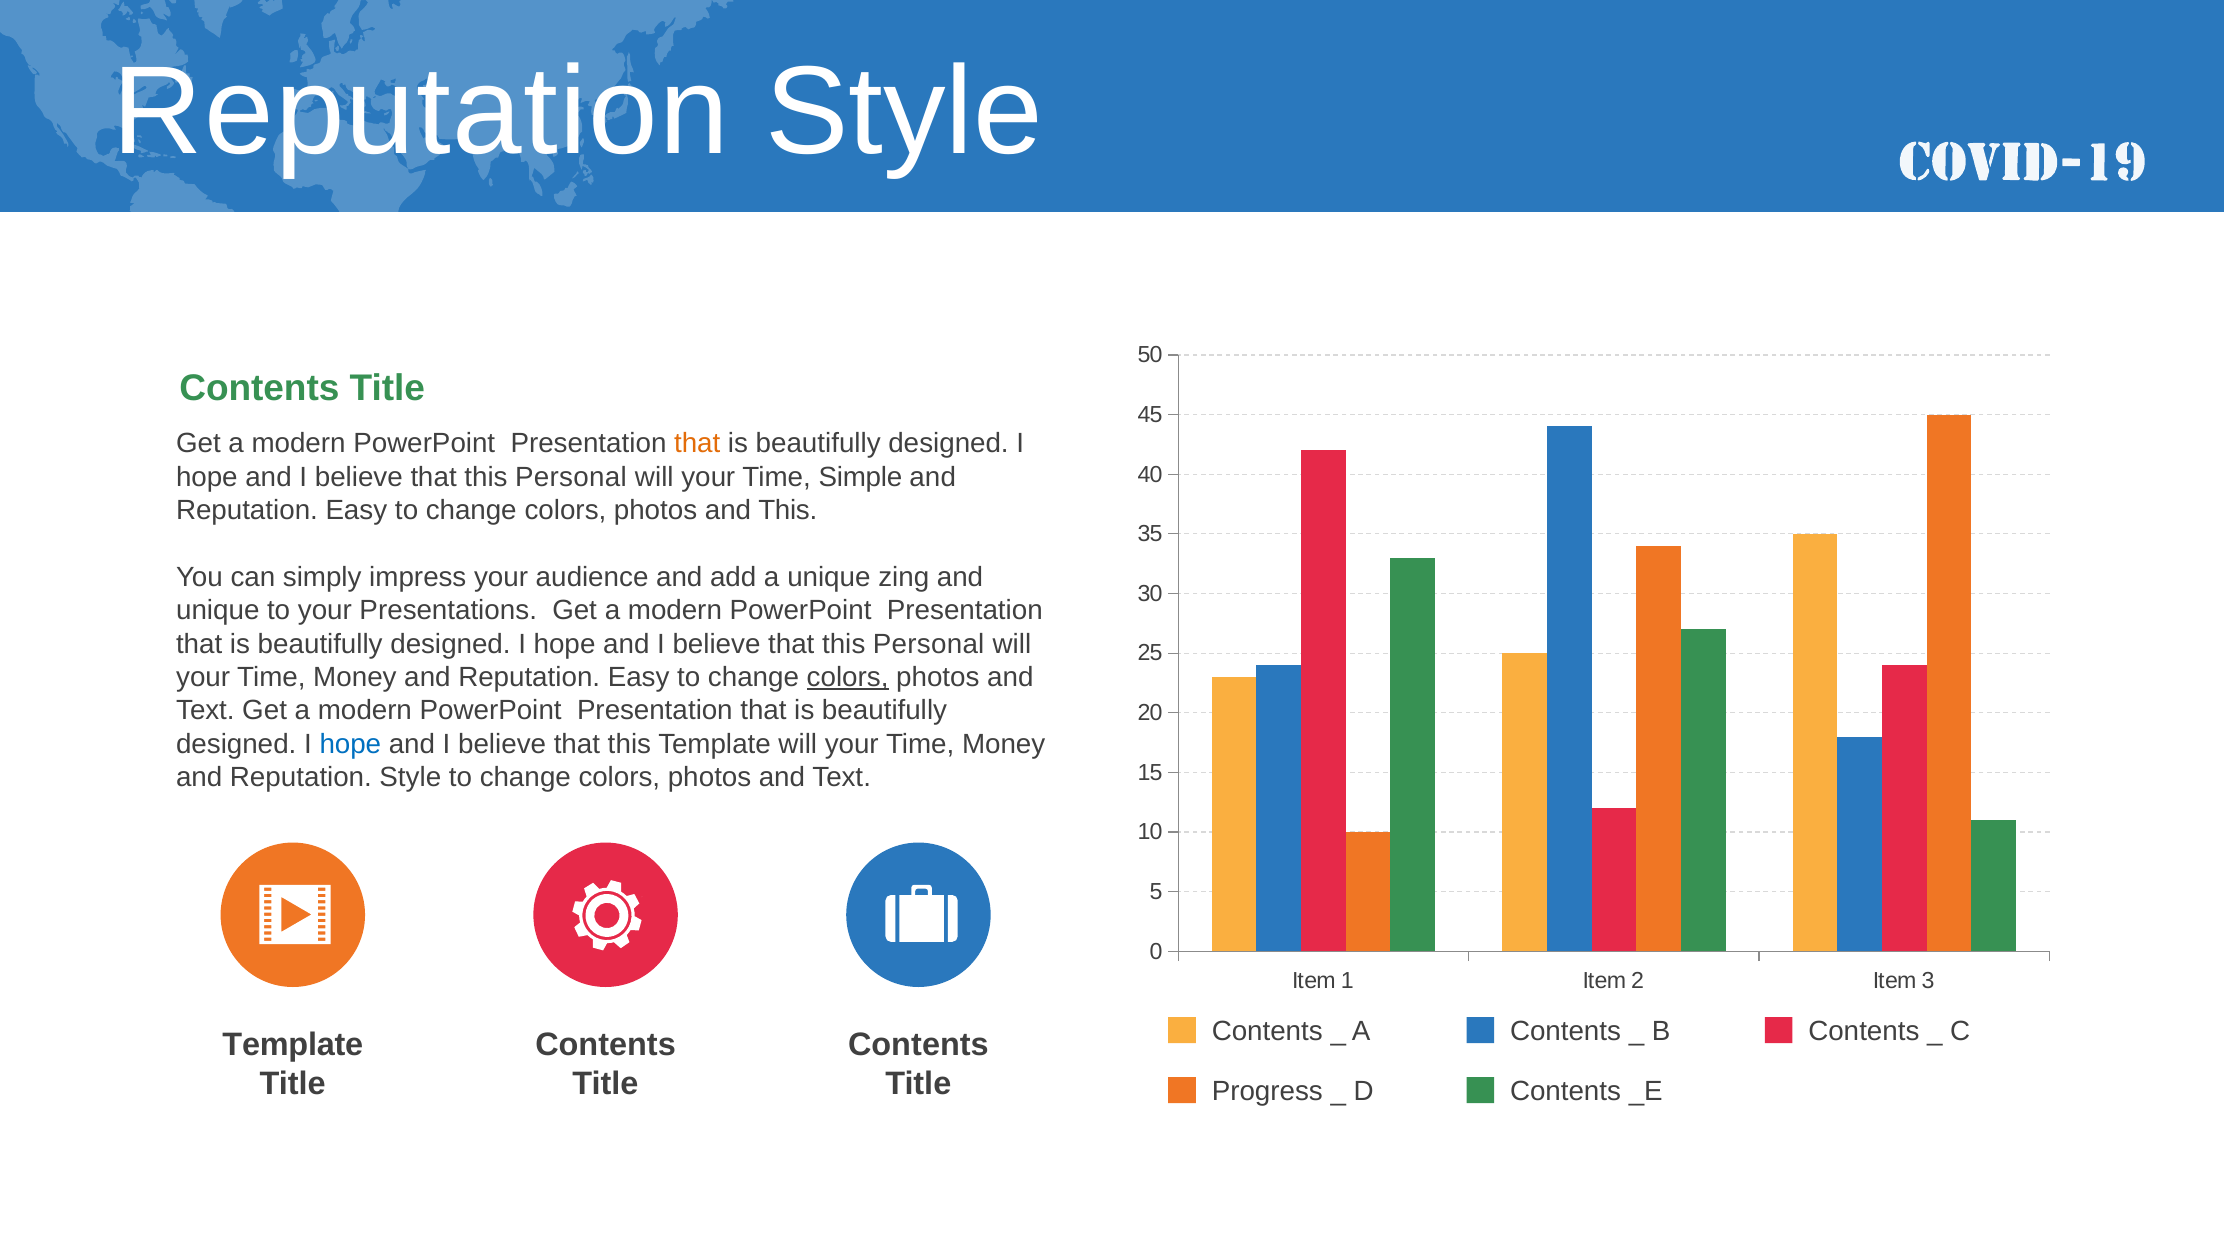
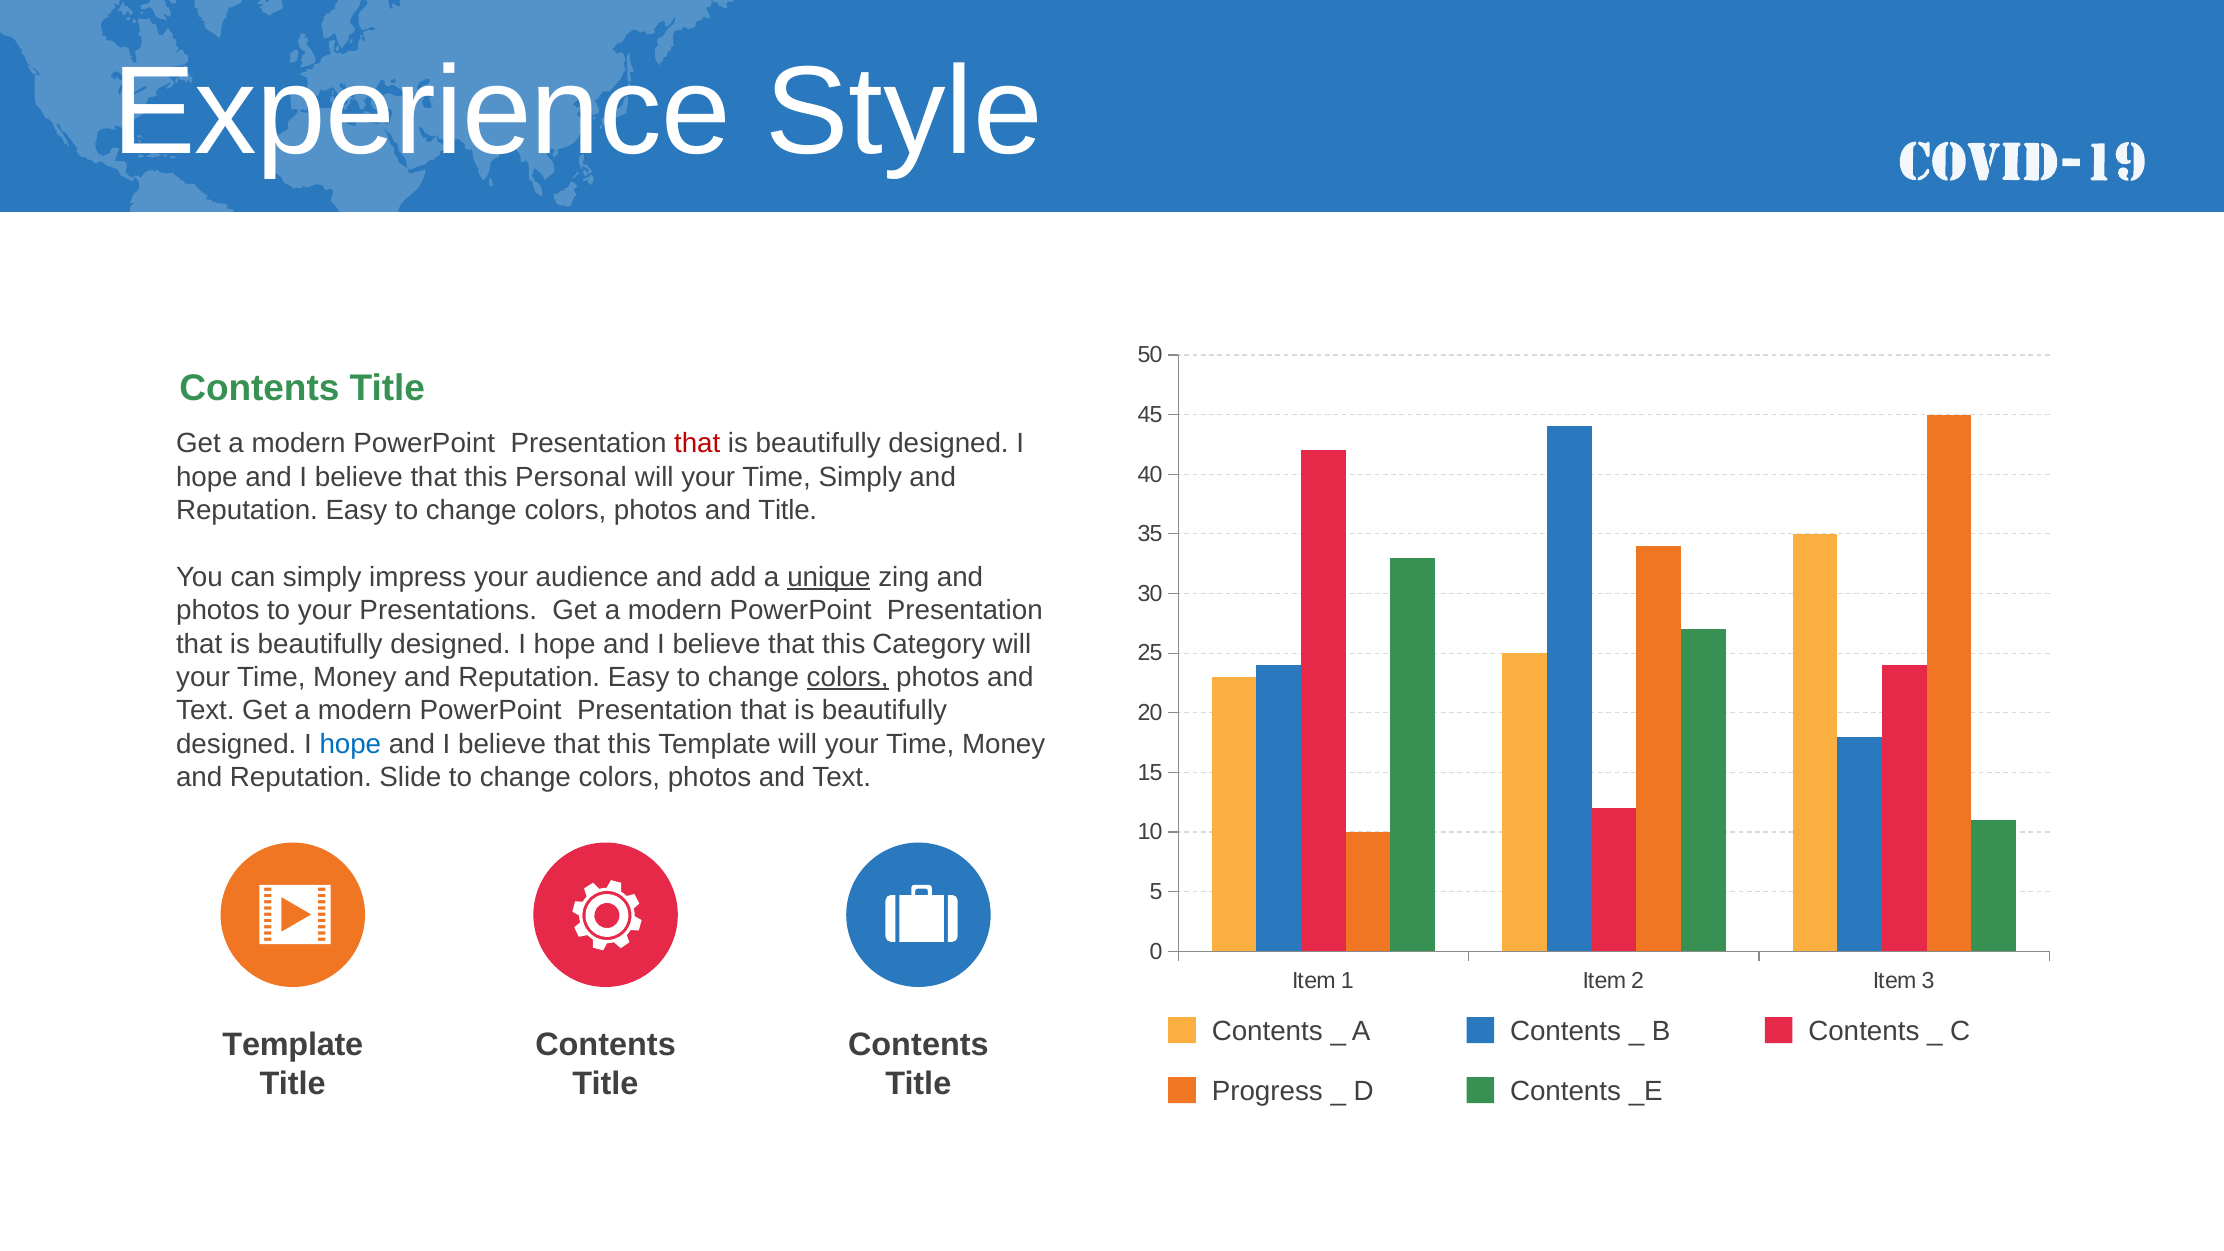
Reputation at (421, 113): Reputation -> Experience
that at (697, 444) colour: orange -> red
Time Simple: Simple -> Simply
and This: This -> Title
unique at (829, 577) underline: none -> present
unique at (218, 611): unique -> photos
Personal at (929, 644): Personal -> Category
and Reputation Style: Style -> Slide
